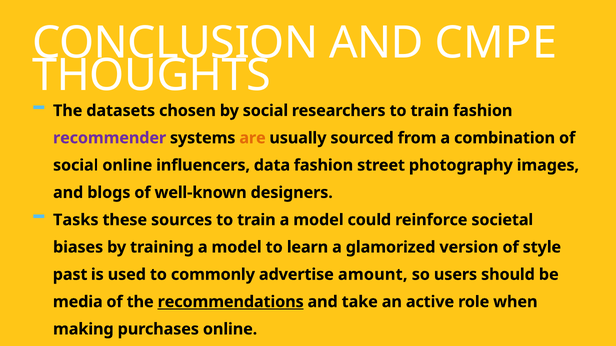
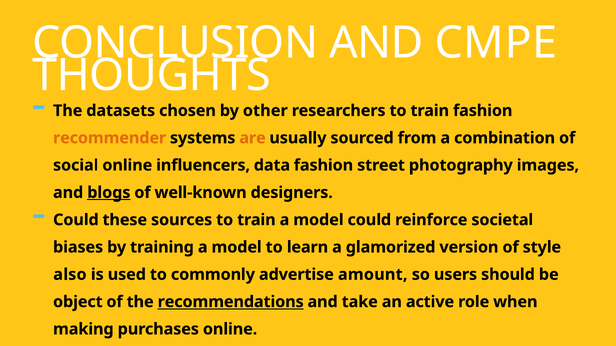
by social: social -> other
recommender colour: purple -> orange
blogs underline: none -> present
Tasks at (76, 220): Tasks -> Could
past: past -> also
media: media -> object
